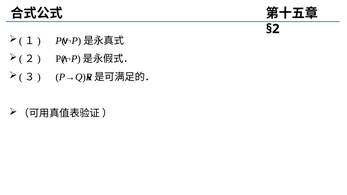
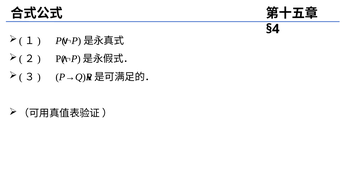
§2: §2 -> §4
